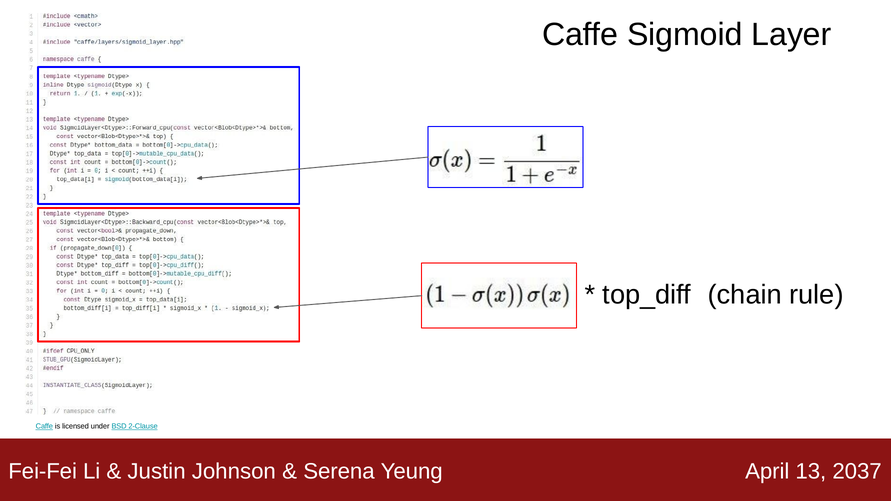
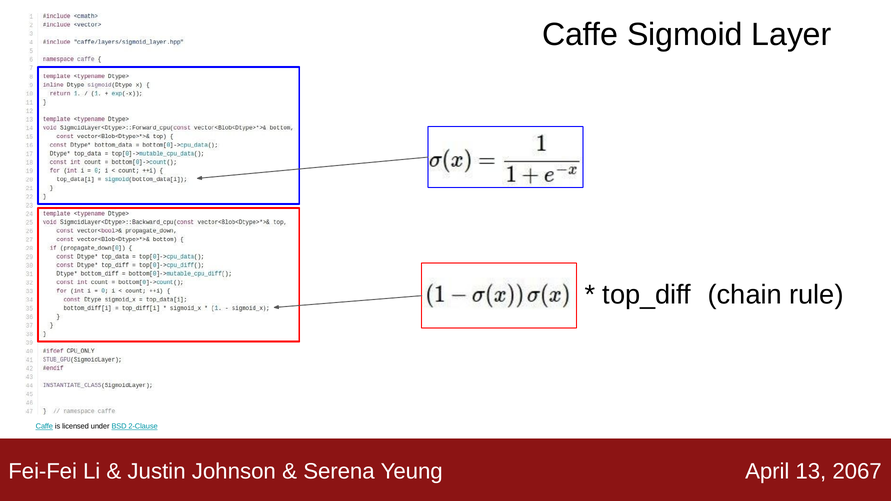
2037: 2037 -> 2067
